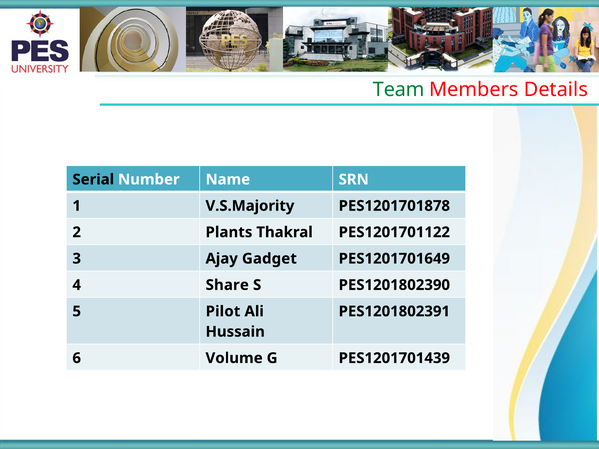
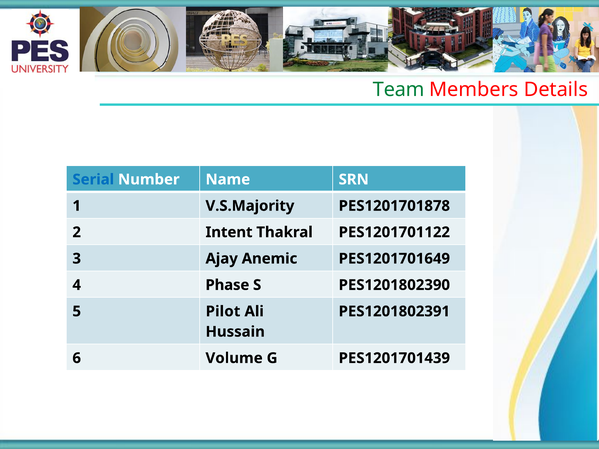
Serial colour: black -> blue
Plants: Plants -> Intent
Gadget: Gadget -> Anemic
Share: Share -> Phase
